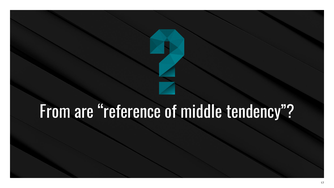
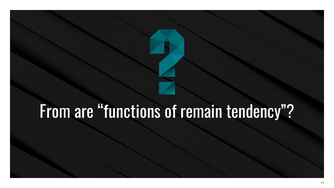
reference: reference -> functions
middle: middle -> remain
